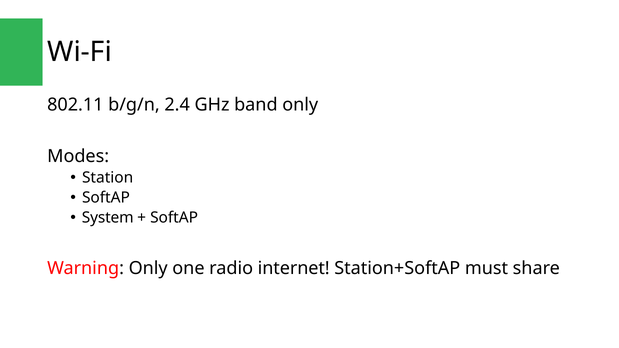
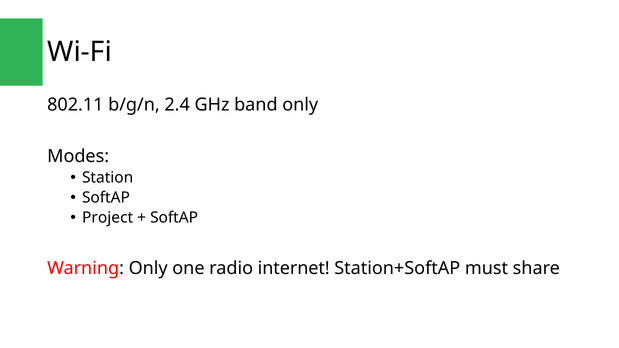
System: System -> Project
